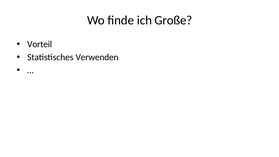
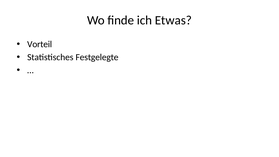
Große: Große -> Etwas
Verwenden: Verwenden -> Festgelegte
